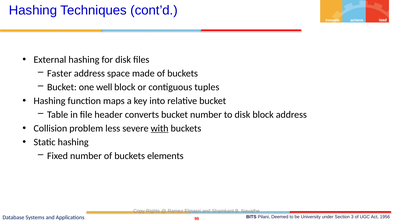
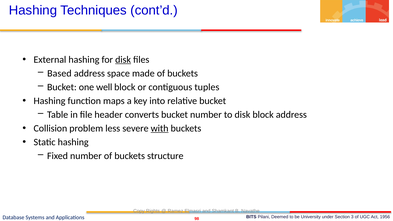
disk at (123, 60) underline: none -> present
Faster: Faster -> Based
elements: elements -> structure
